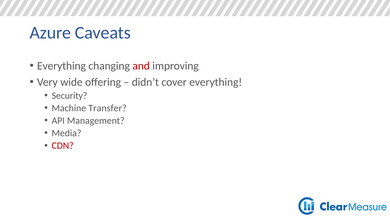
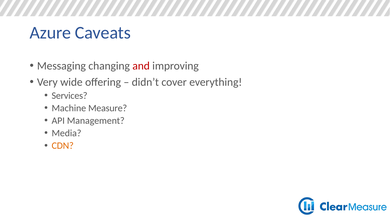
Everything at (61, 66): Everything -> Messaging
Security: Security -> Services
Transfer: Transfer -> Measure
CDN colour: red -> orange
